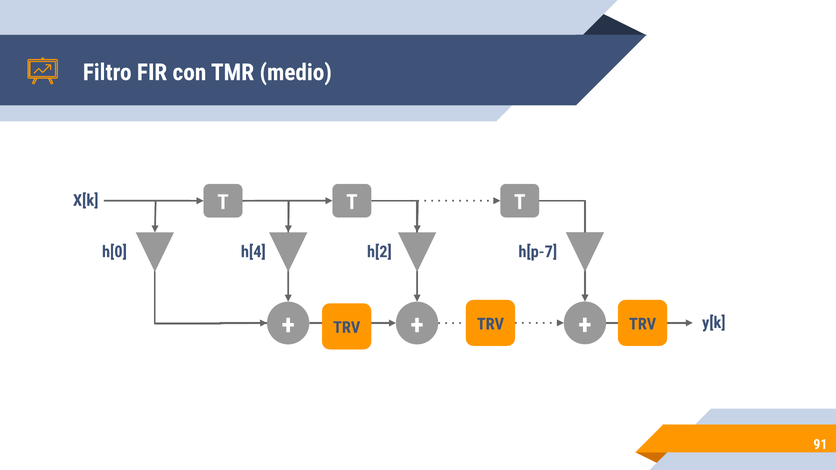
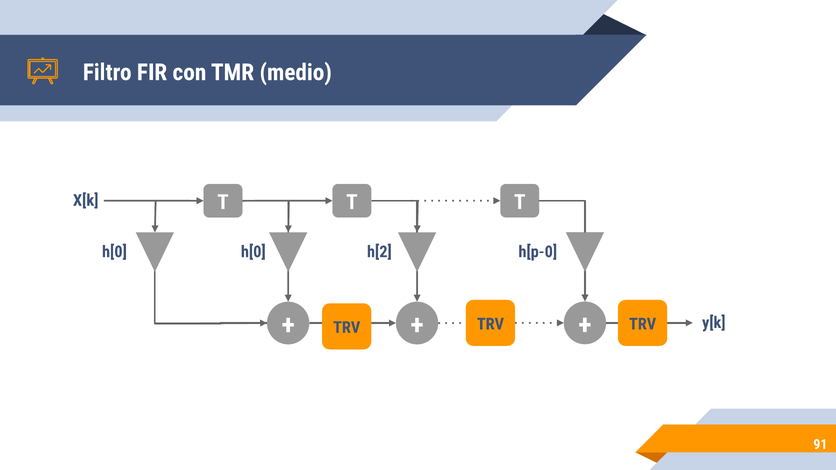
h[0 h[4: h[4 -> h[0
h[p-7: h[p-7 -> h[p-0
